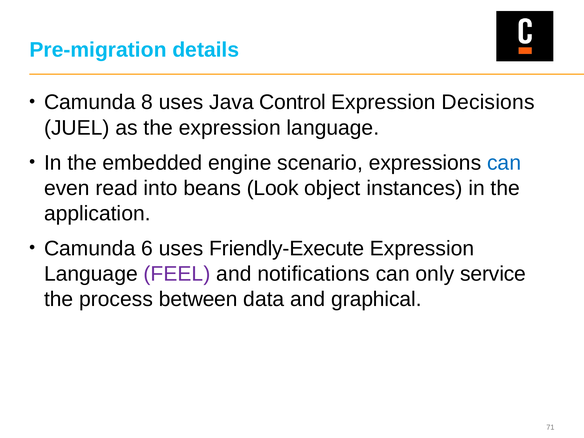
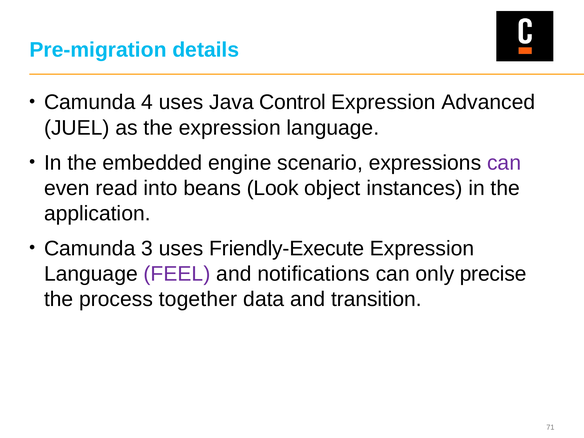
8: 8 -> 4
Decisions: Decisions -> Advanced
can at (504, 163) colour: blue -> purple
6: 6 -> 3
service: service -> precise
between: between -> together
graphical: graphical -> transition
